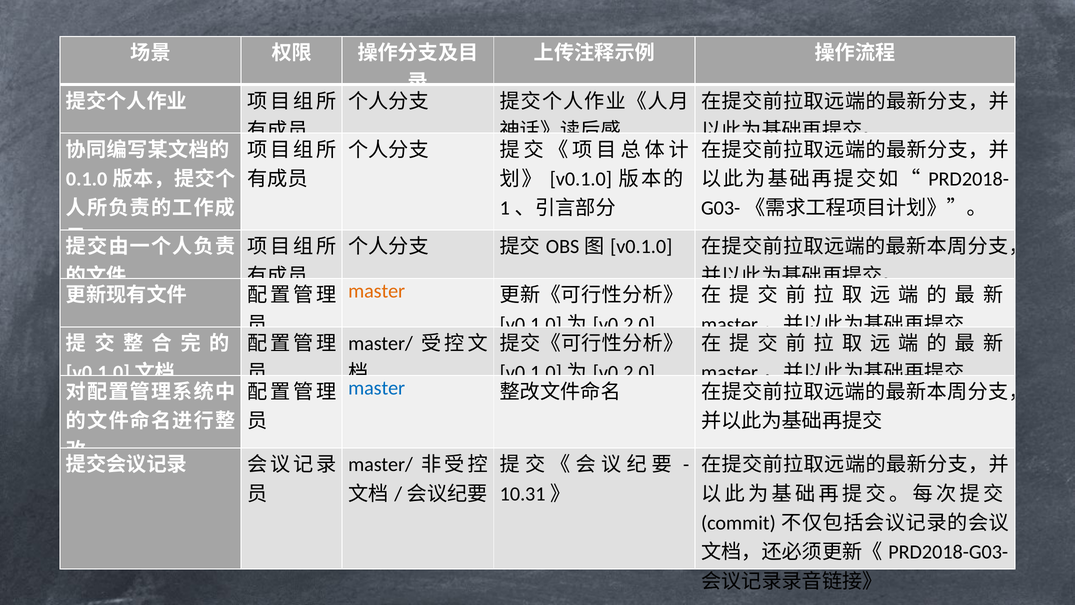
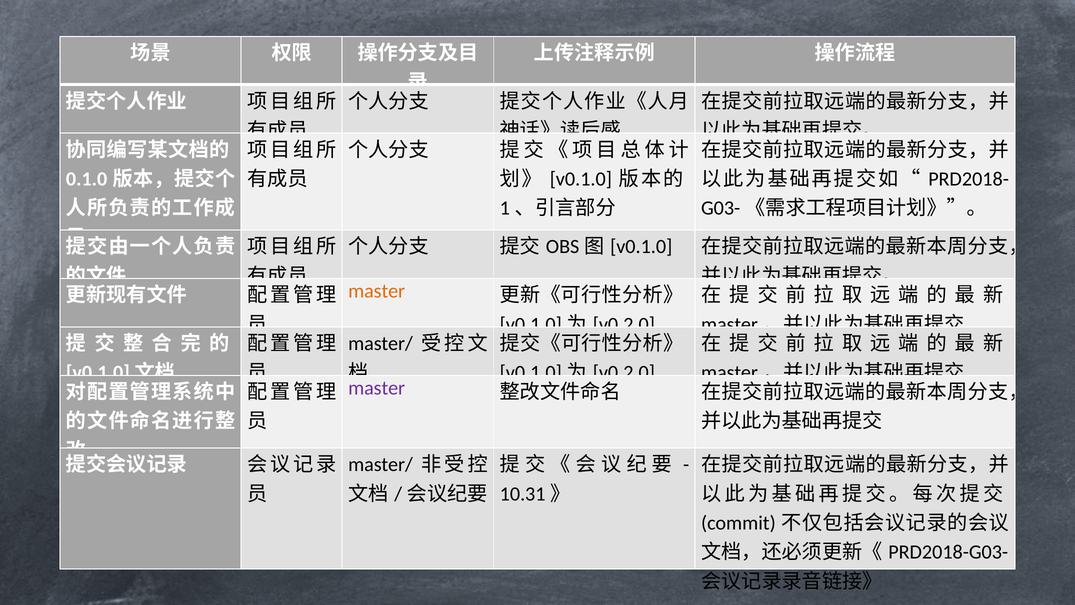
master at (377, 388) colour: blue -> purple
